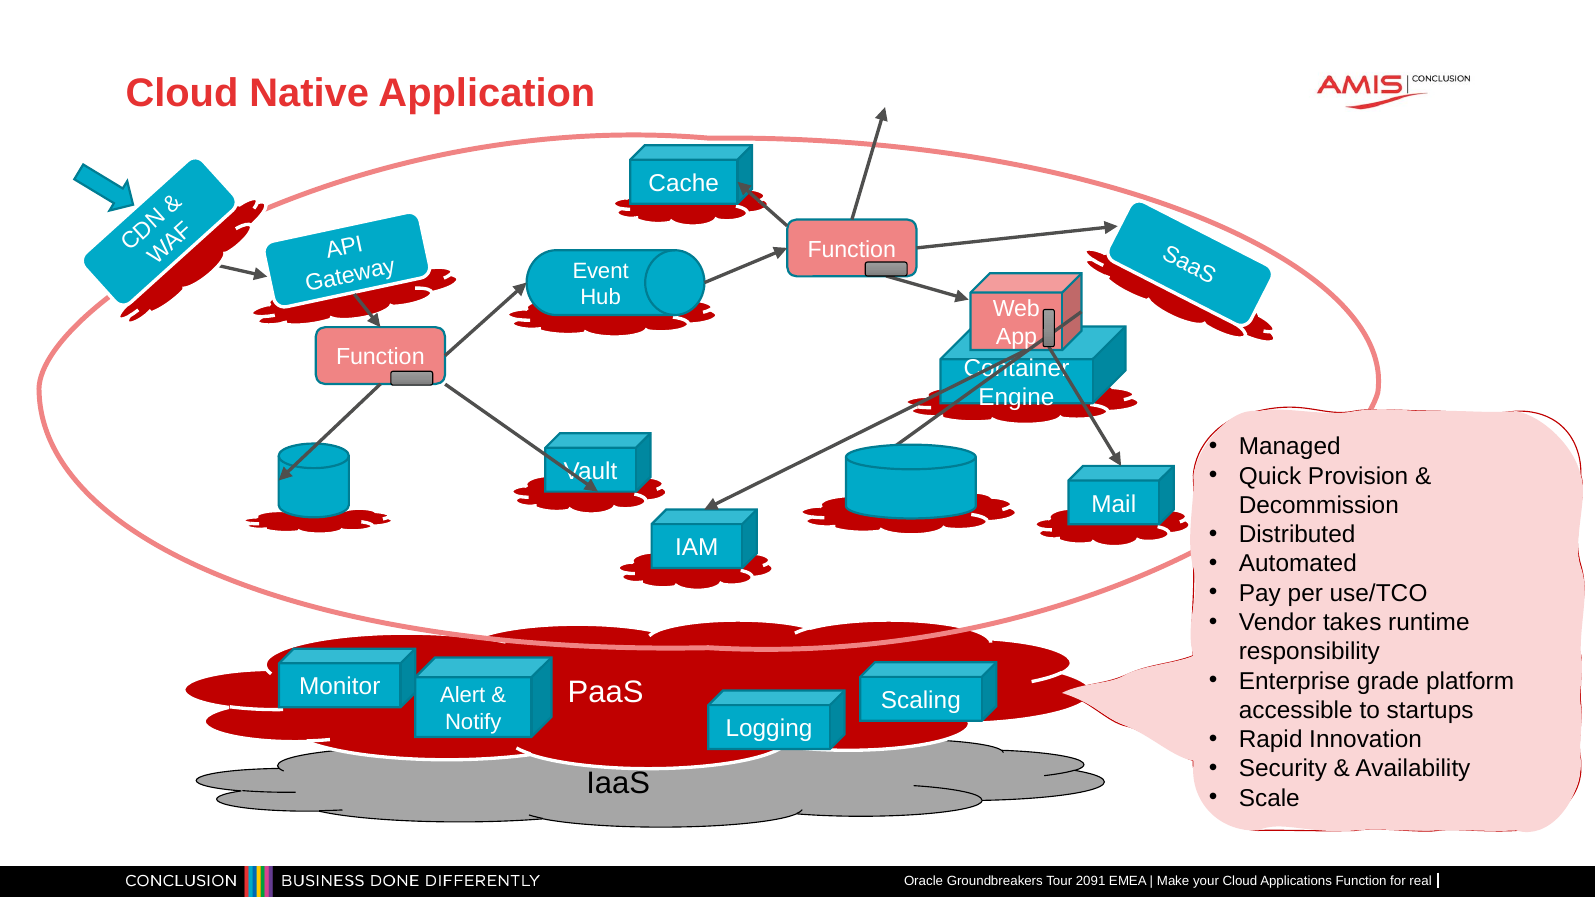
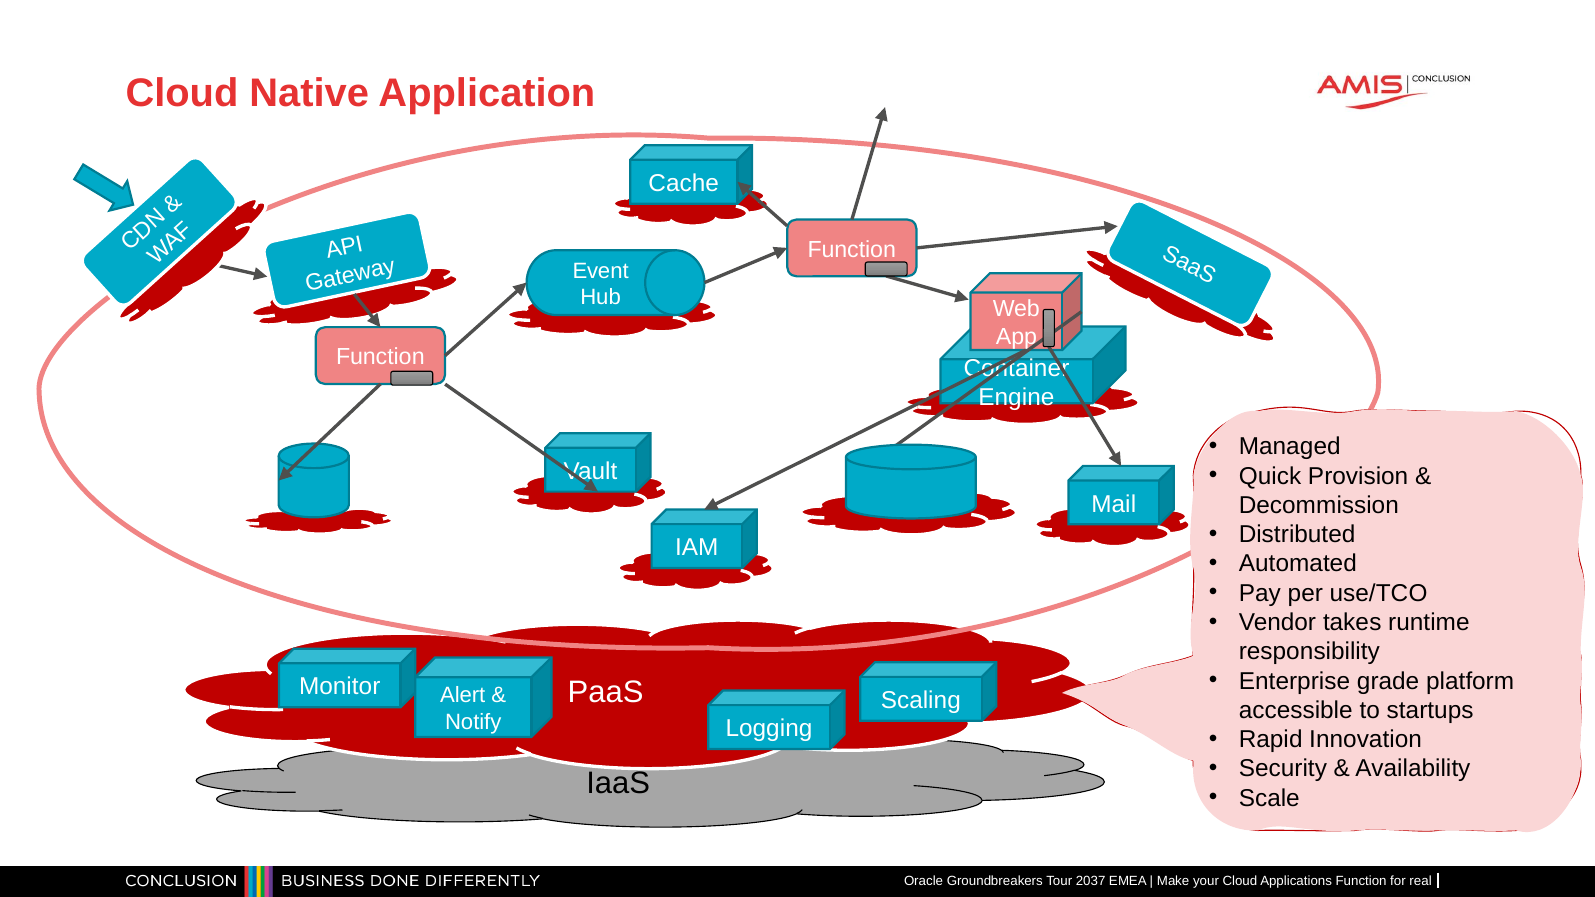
2091: 2091 -> 2037
